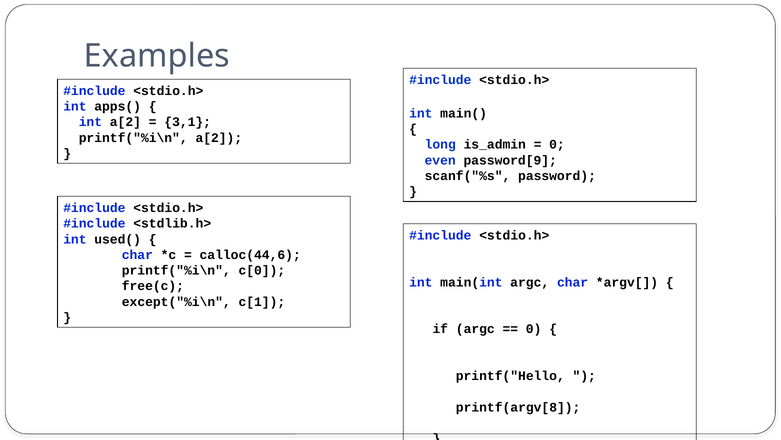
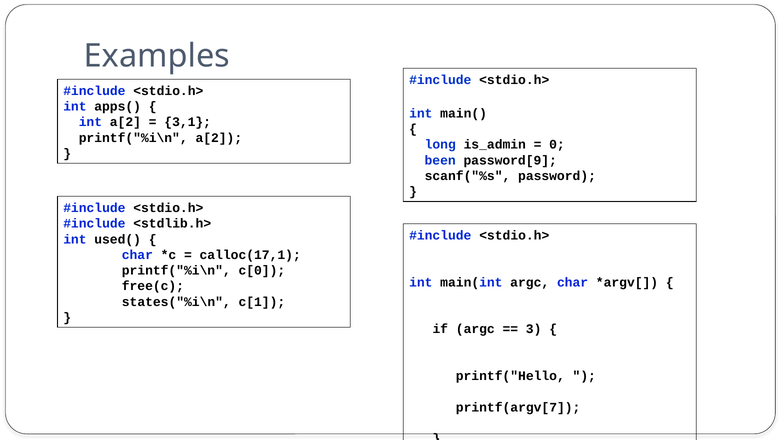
even: even -> been
calloc(44,6: calloc(44,6 -> calloc(17,1
except("%i\n: except("%i\n -> states("%i\n
0 at (534, 329): 0 -> 3
printf(argv[8: printf(argv[8 -> printf(argv[7
